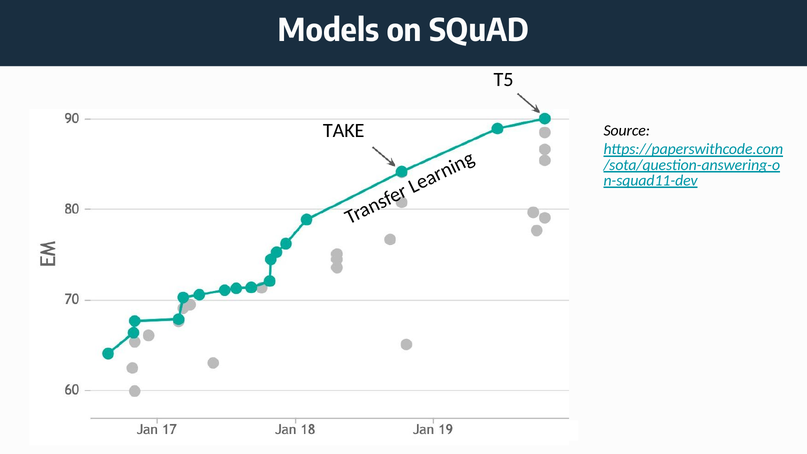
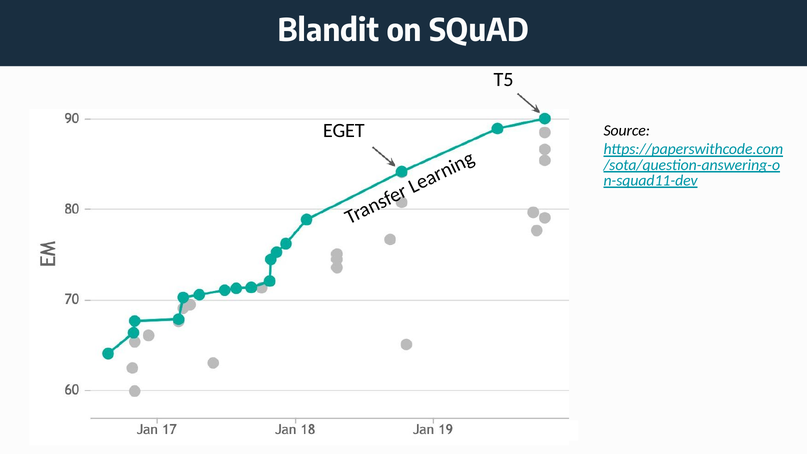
Models: Models -> Blandit
TAKE: TAKE -> EGET
